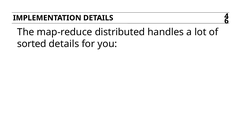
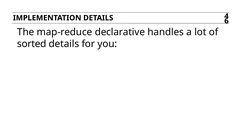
distributed: distributed -> declarative
